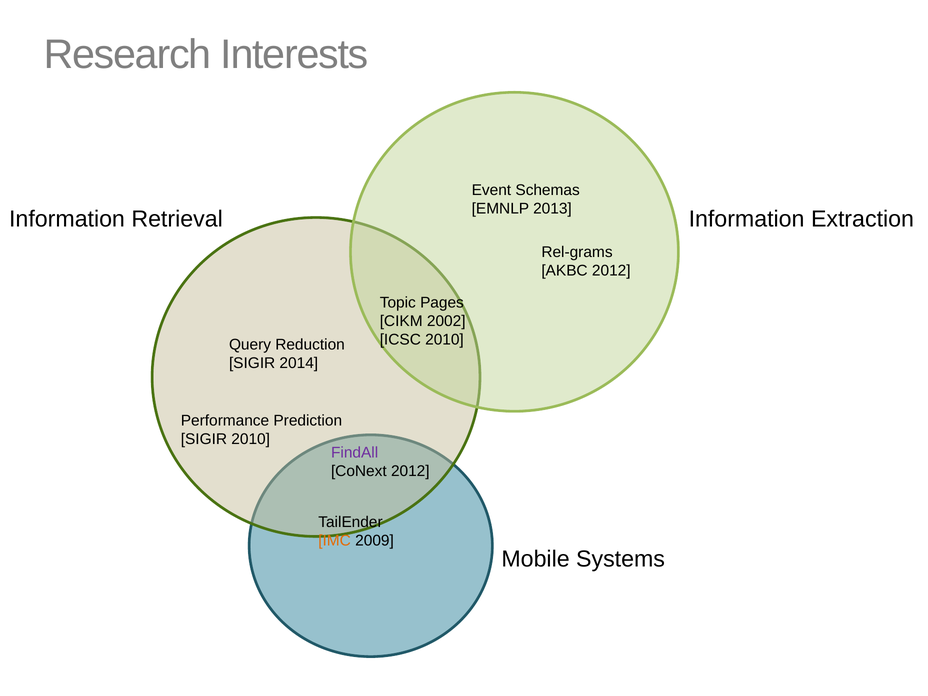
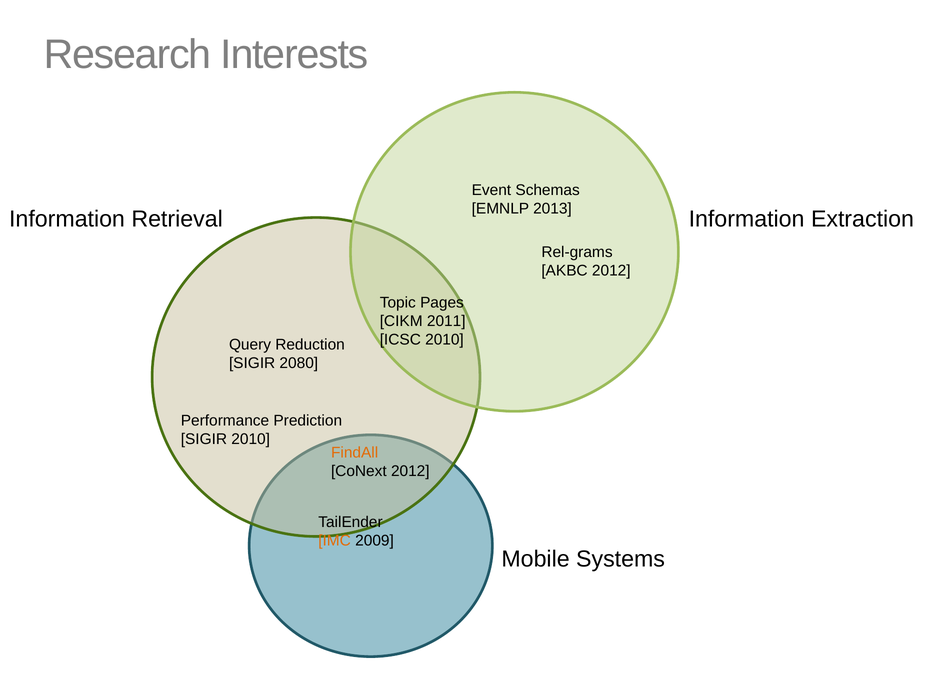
2002: 2002 -> 2011
2014: 2014 -> 2080
FindAll colour: purple -> orange
